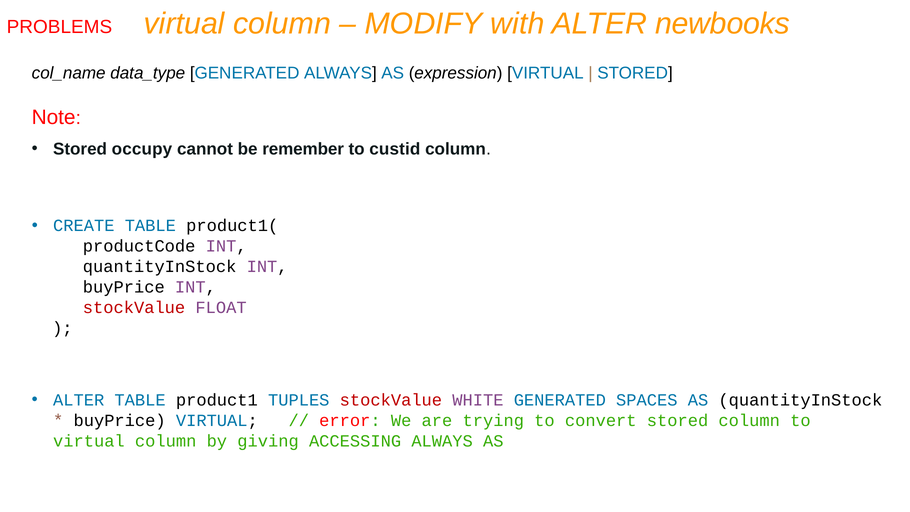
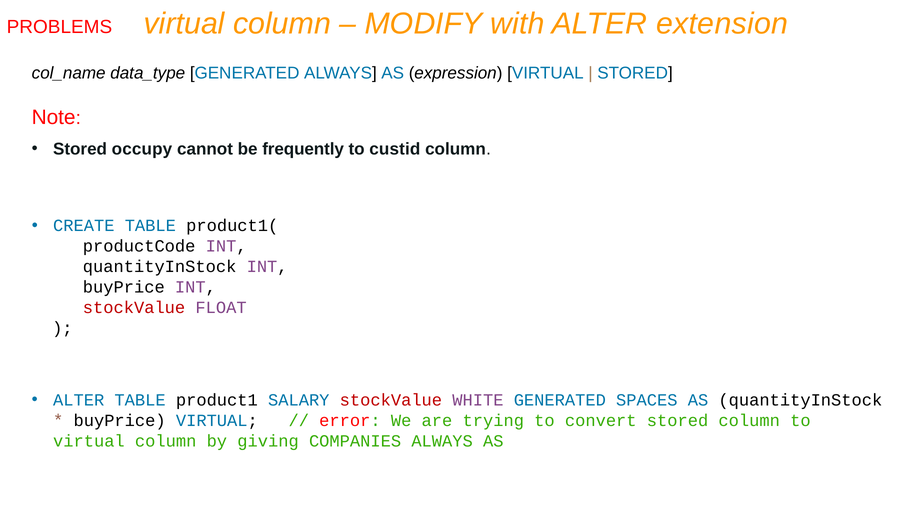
newbooks: newbooks -> extension
remember: remember -> frequently
TUPLES: TUPLES -> SALARY
ACCESSING: ACCESSING -> COMPANIES
